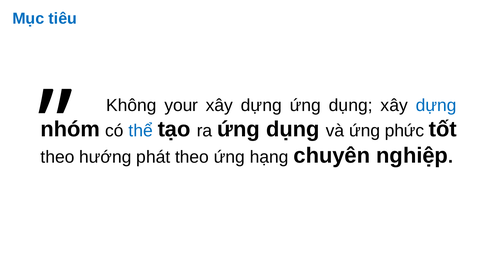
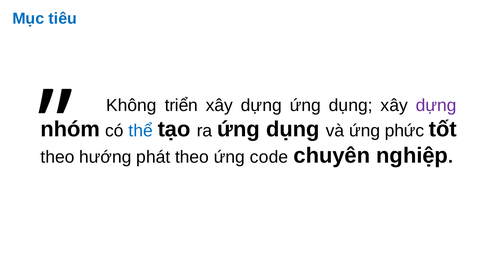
your: your -> triển
dựng at (436, 105) colour: blue -> purple
hạng: hạng -> code
